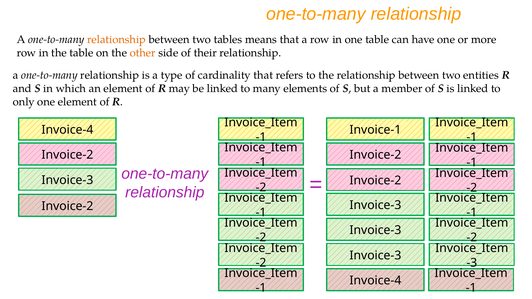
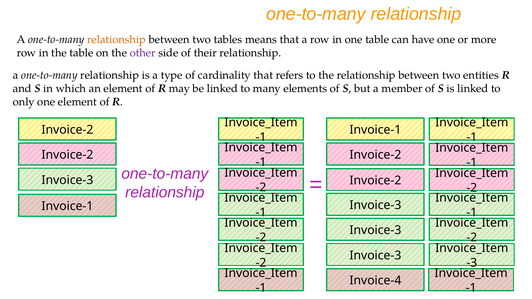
other colour: orange -> purple
Invoice-4 at (67, 130): Invoice-4 -> Invoice-2
Invoice-2 at (67, 206): Invoice-2 -> Invoice-1
